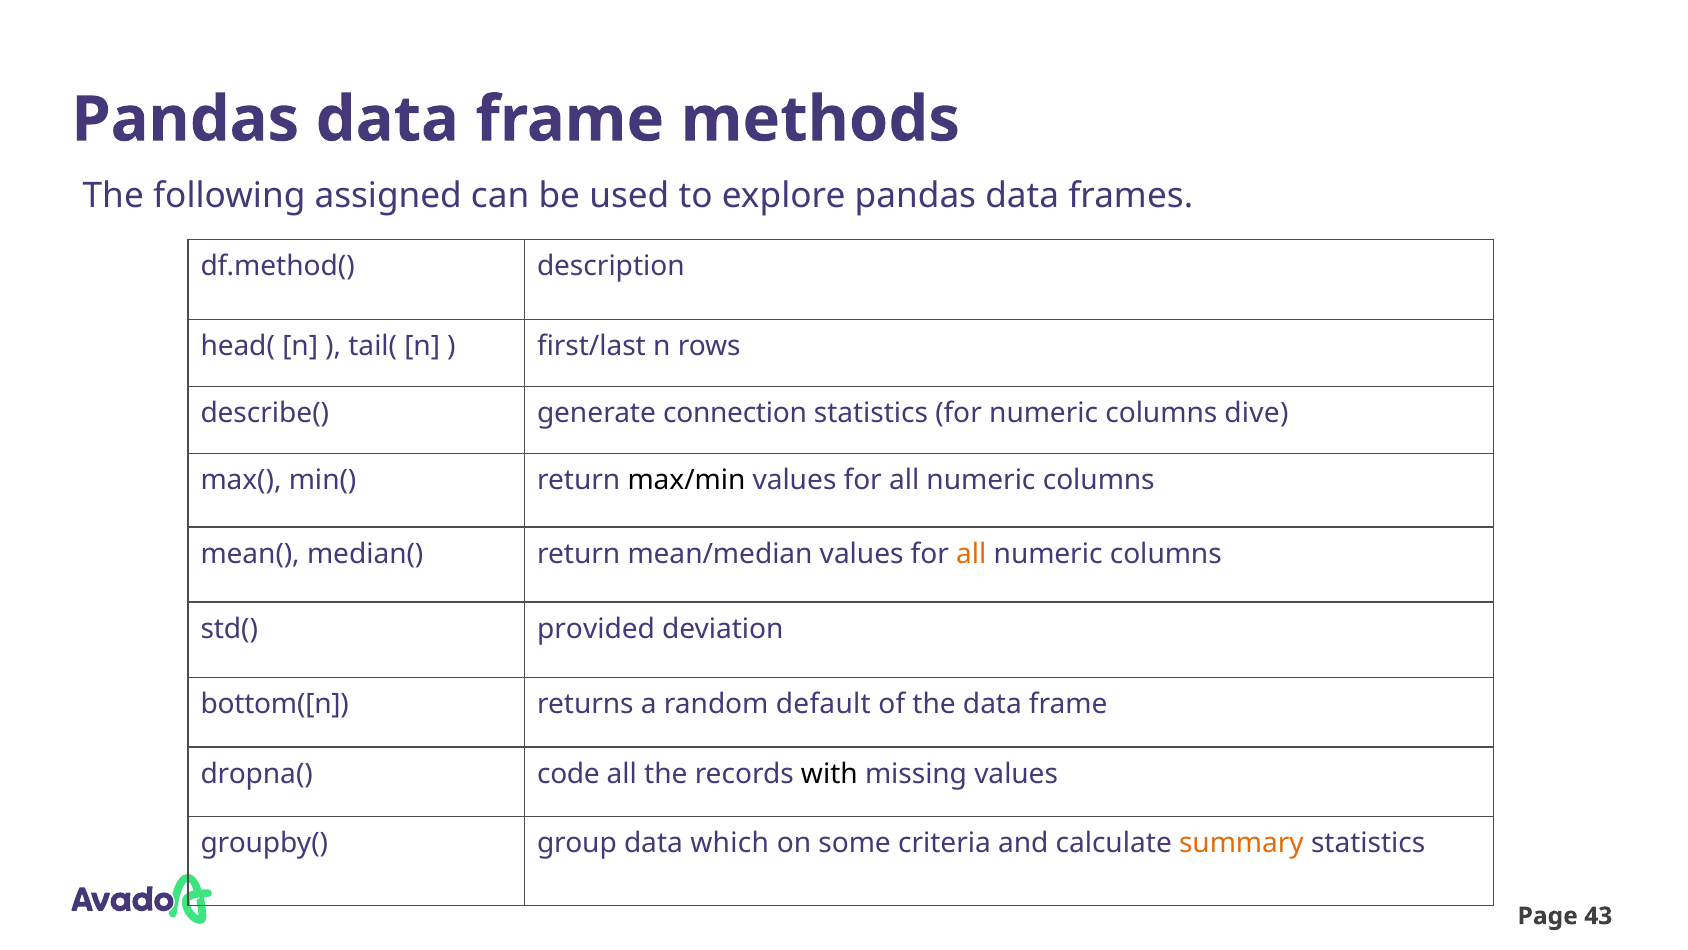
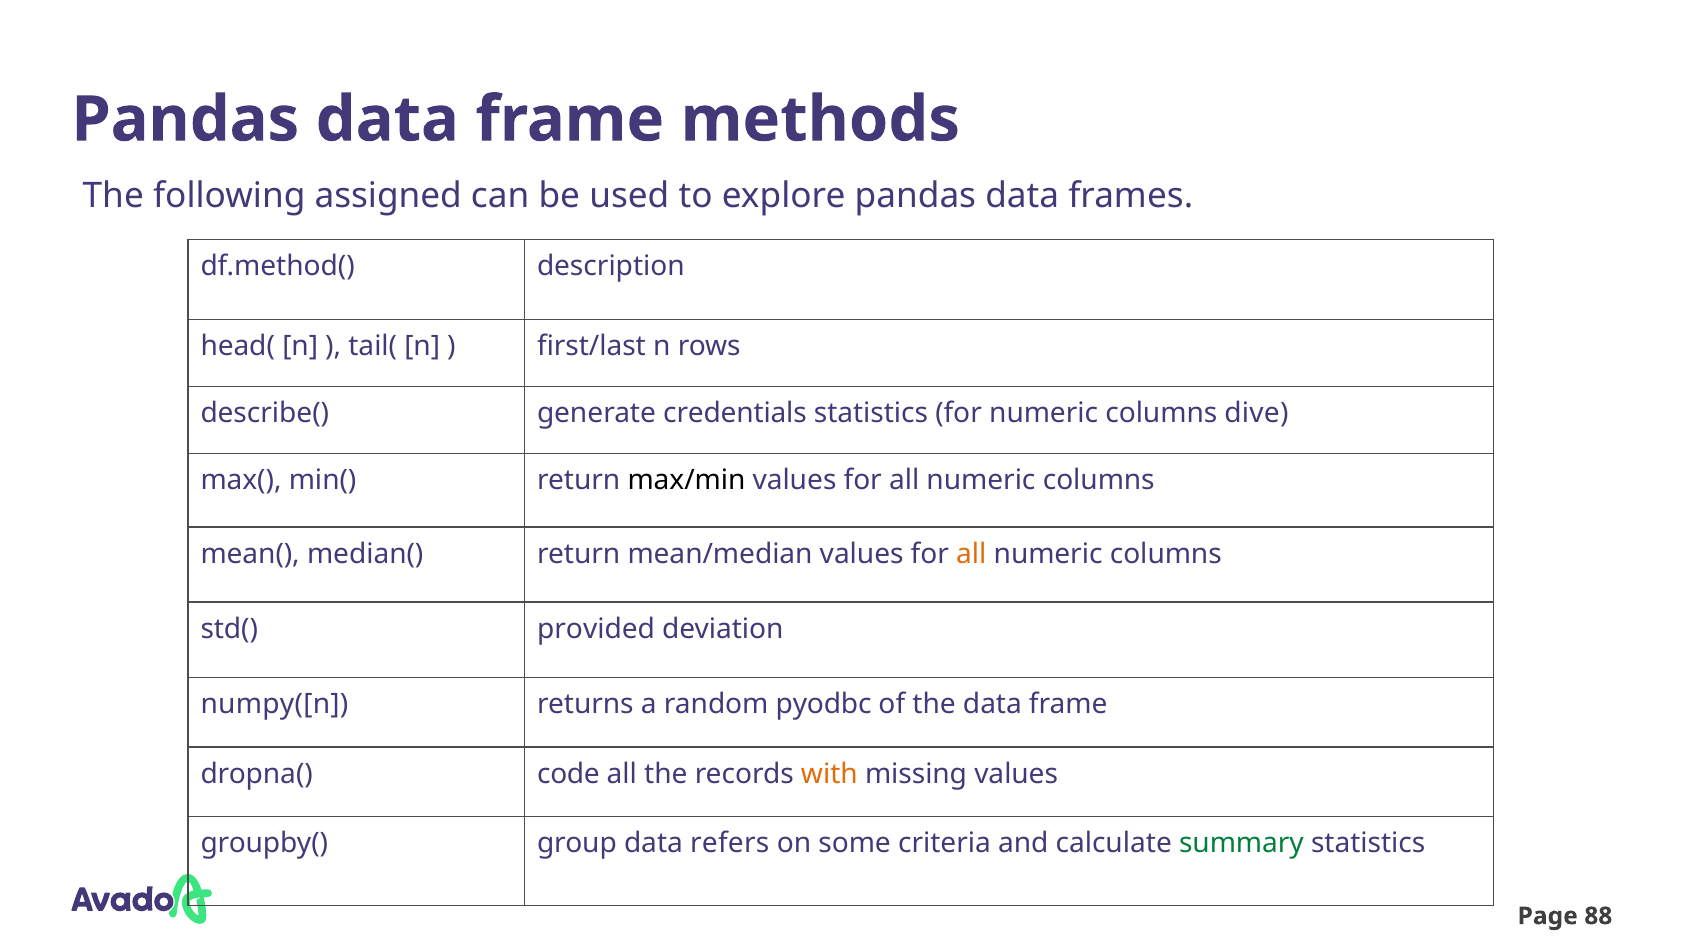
connection: connection -> credentials
bottom([n: bottom([n -> numpy([n
default: default -> pyodbc
with colour: black -> orange
which: which -> refers
summary colour: orange -> green
43: 43 -> 88
